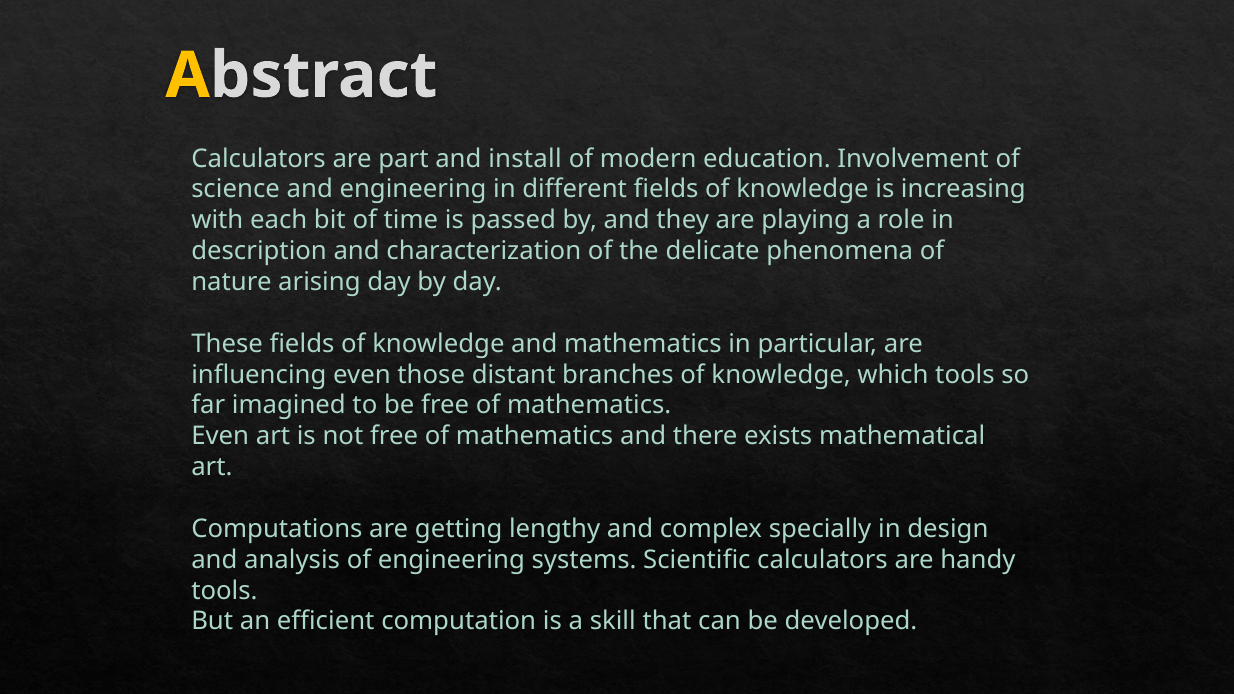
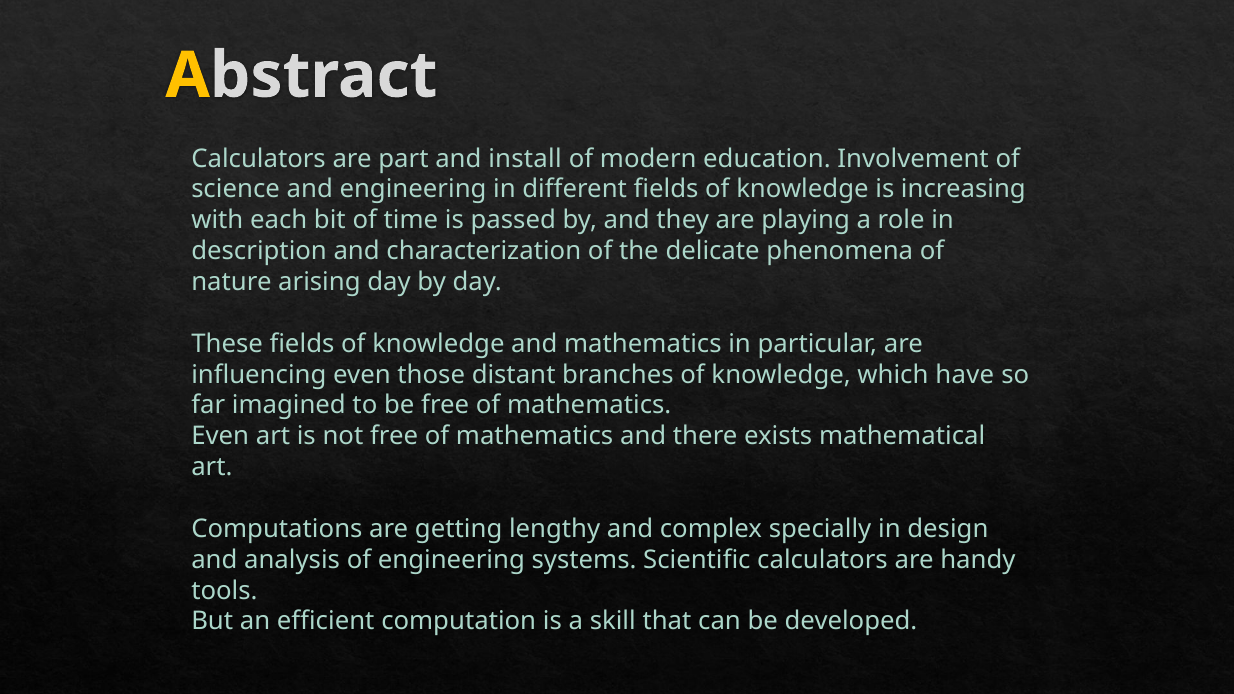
which tools: tools -> have
